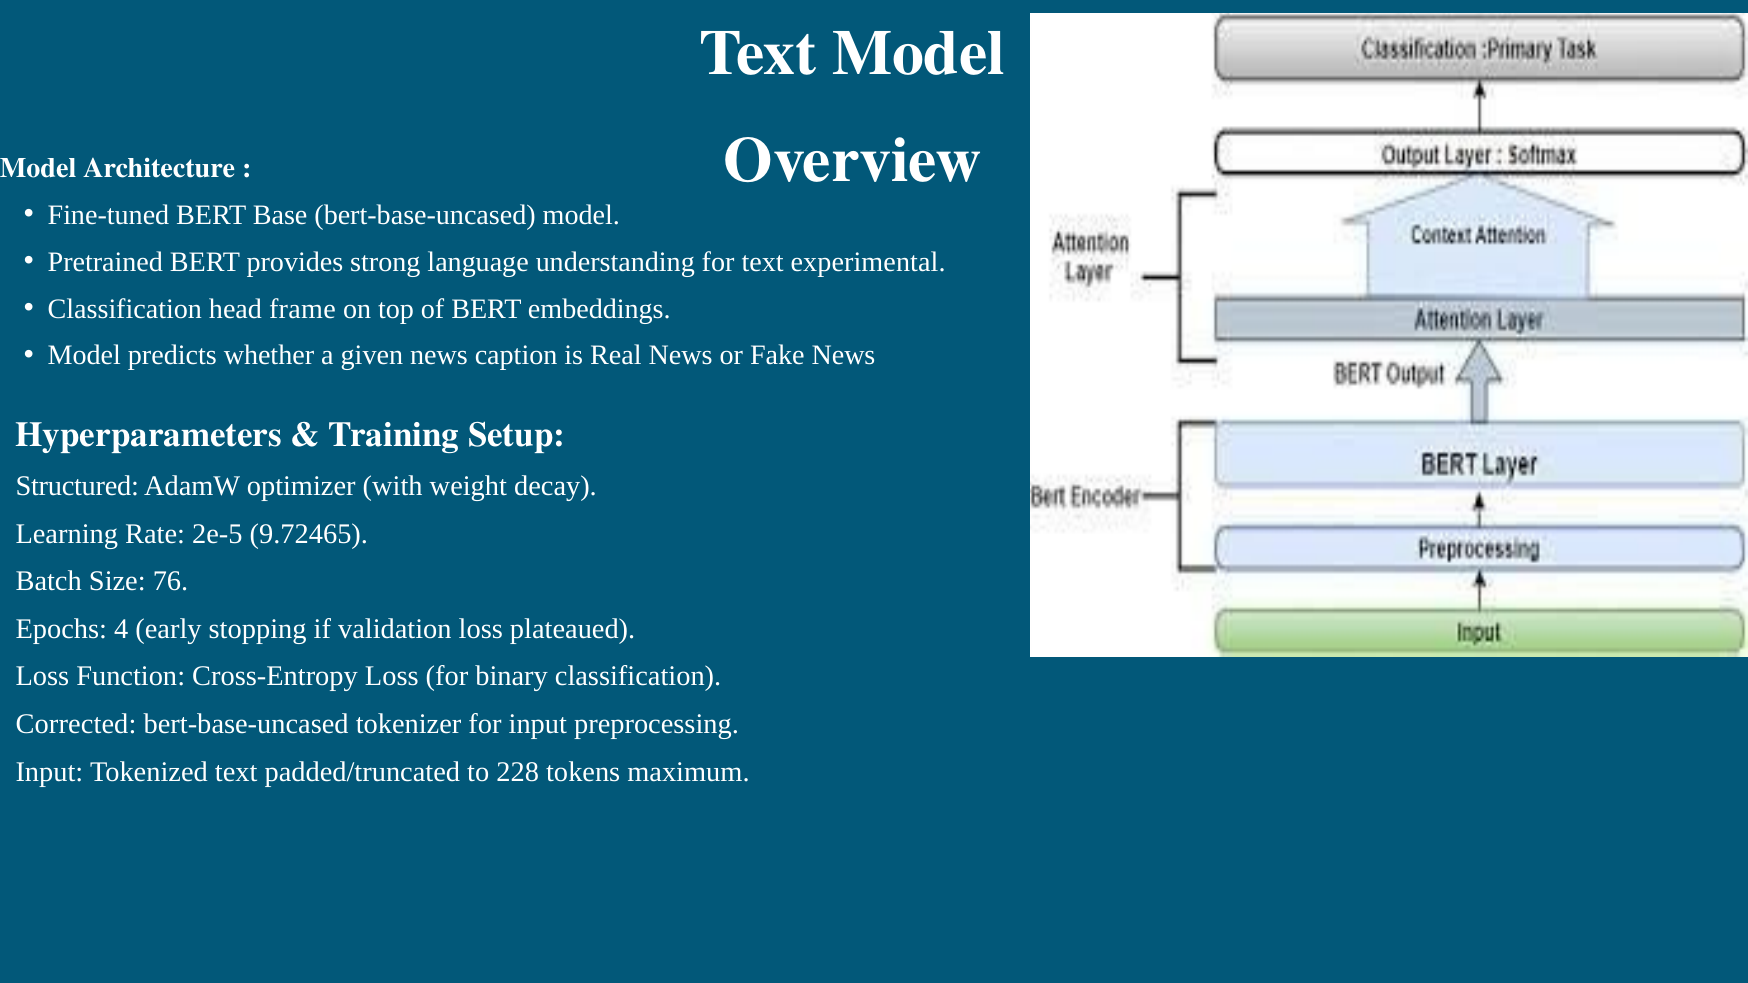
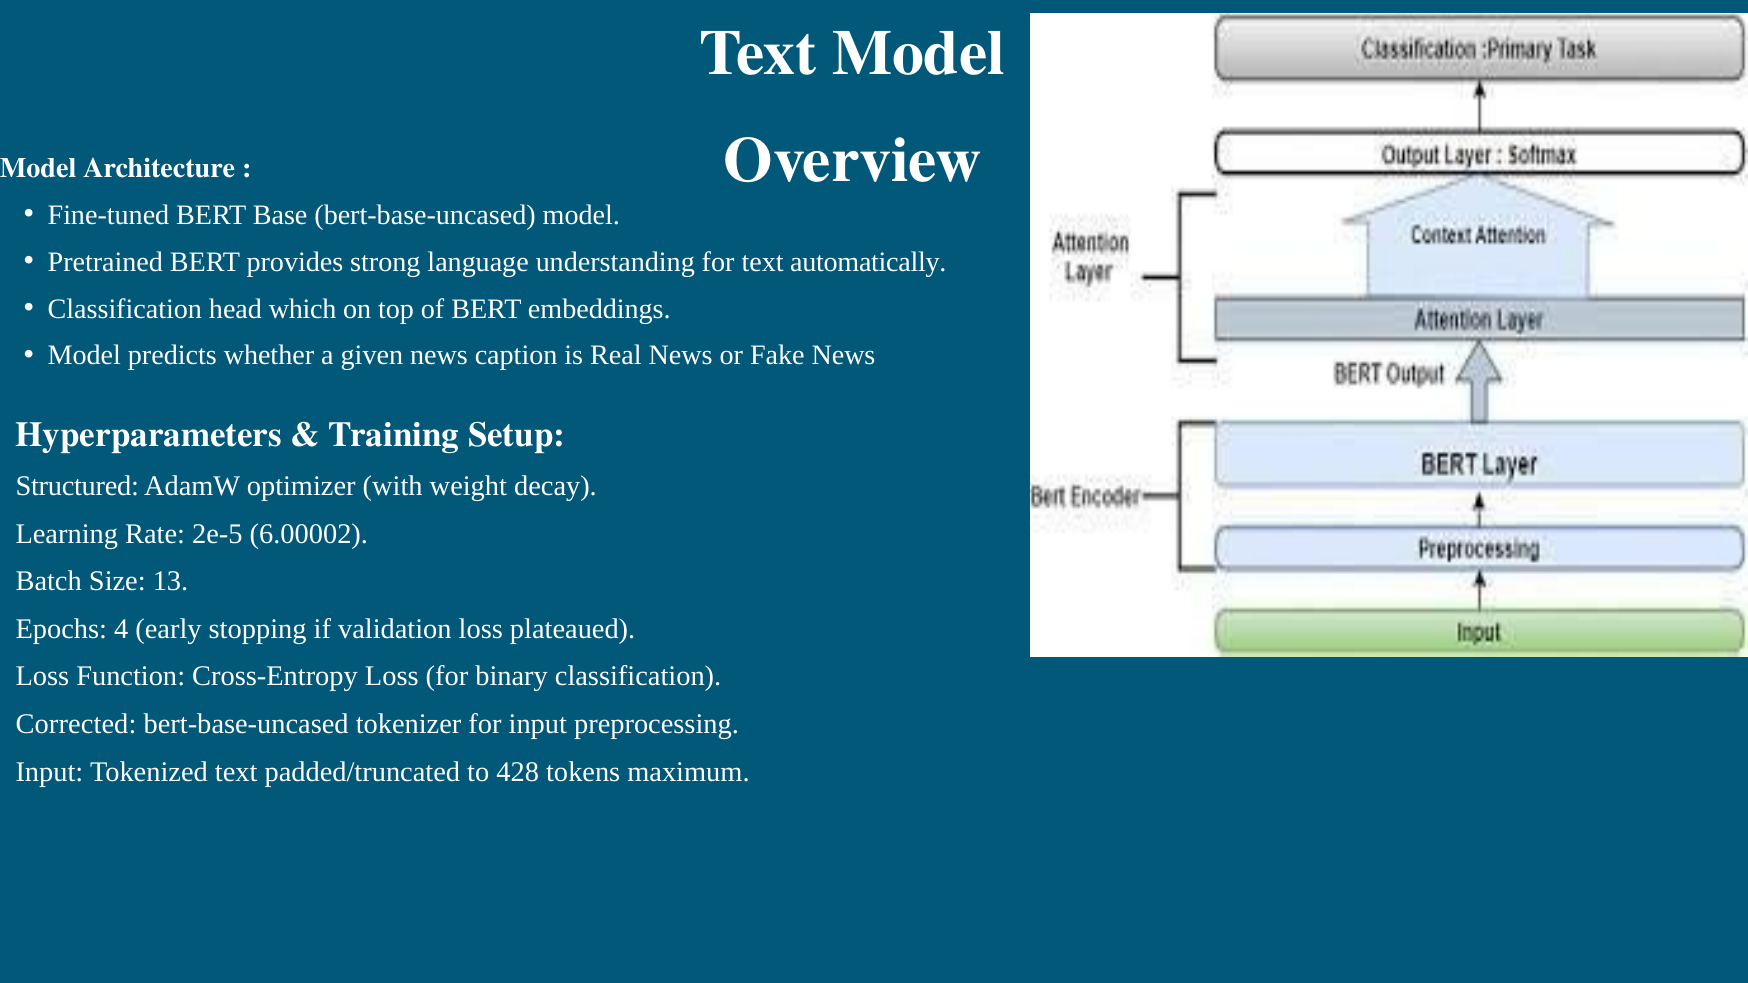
experimental: experimental -> automatically
frame: frame -> which
9.72465: 9.72465 -> 6.00002
76: 76 -> 13
228: 228 -> 428
